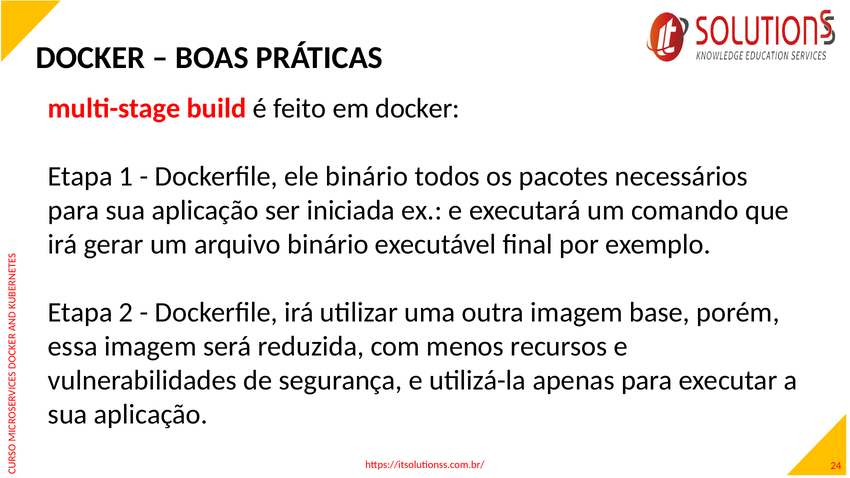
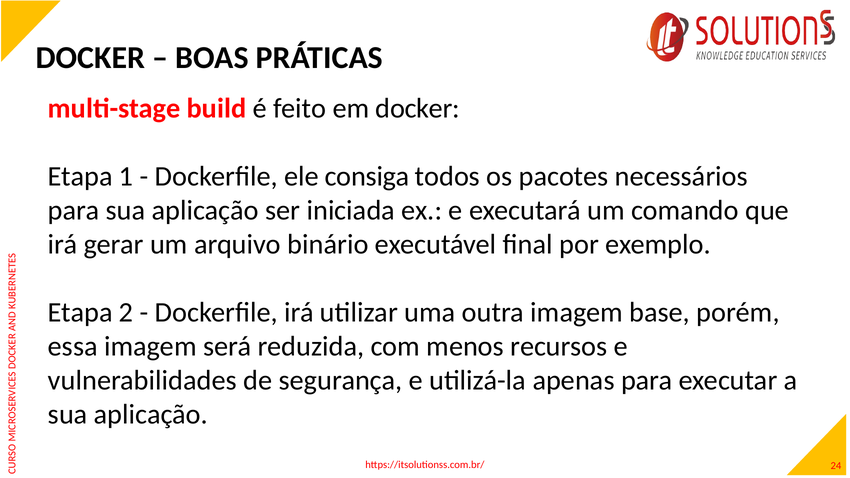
ele binário: binário -> consiga
